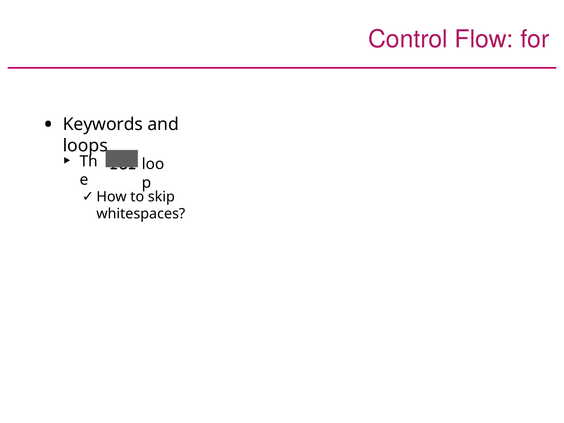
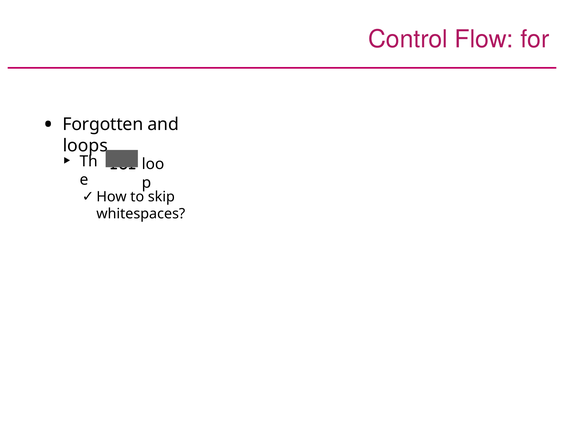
Keywords: Keywords -> Forgotten
